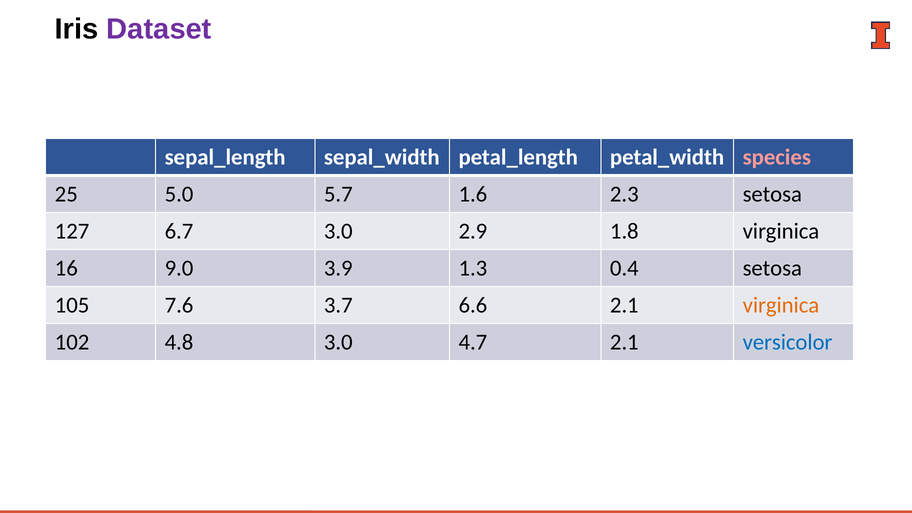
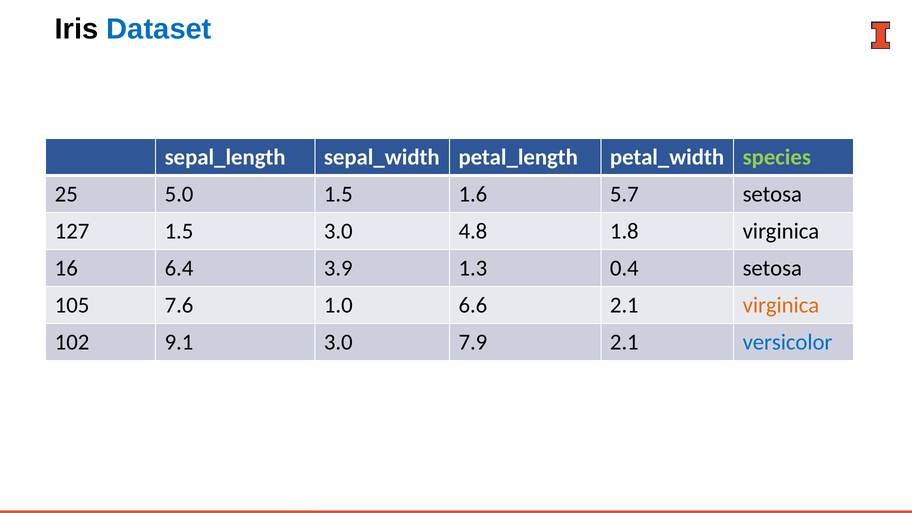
Dataset colour: purple -> blue
species colour: pink -> light green
5.0 5.7: 5.7 -> 1.5
2.3: 2.3 -> 5.7
127 6.7: 6.7 -> 1.5
2.9: 2.9 -> 4.8
9.0: 9.0 -> 6.4
3.7: 3.7 -> 1.0
4.8: 4.8 -> 9.1
4.7: 4.7 -> 7.9
